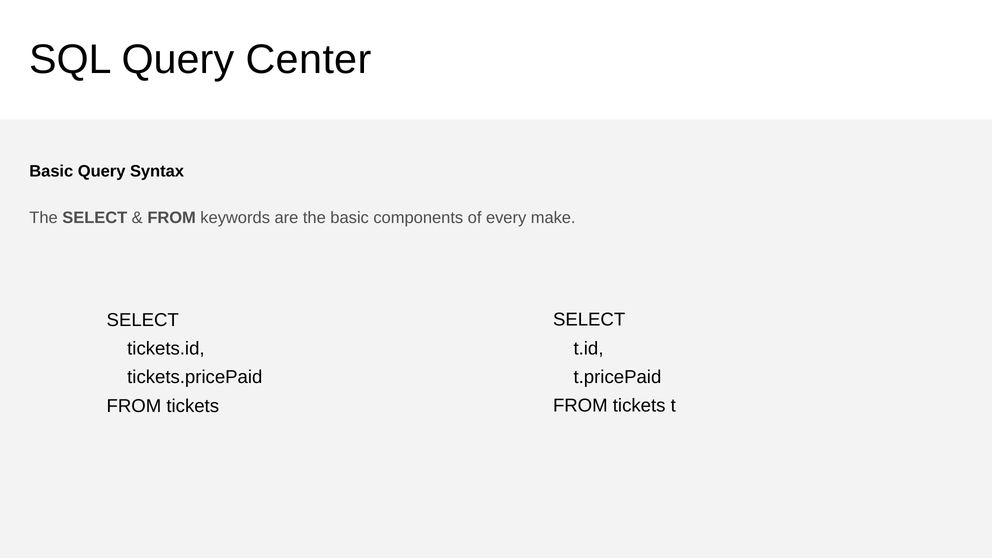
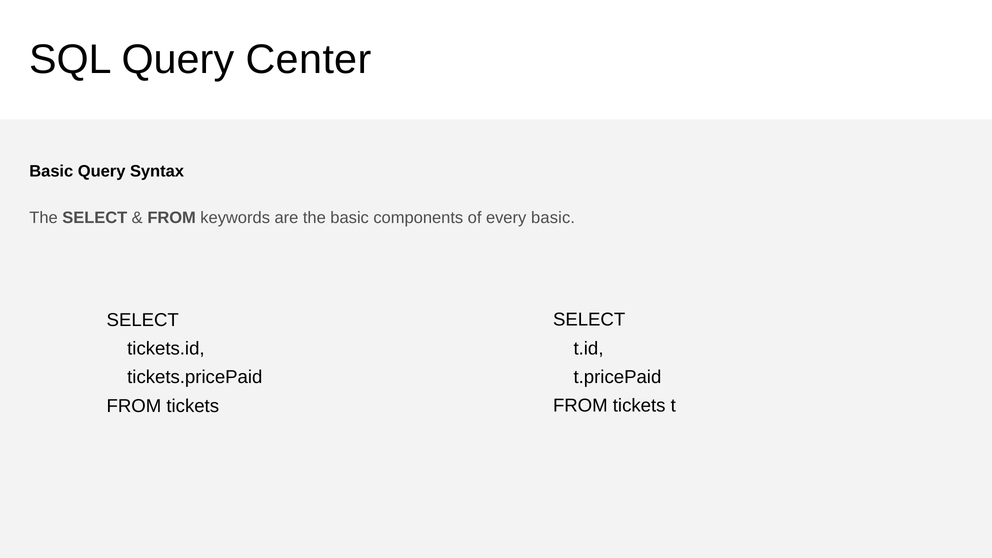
every make: make -> basic
